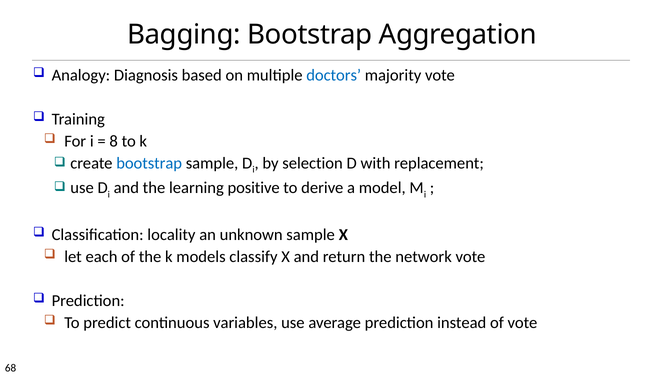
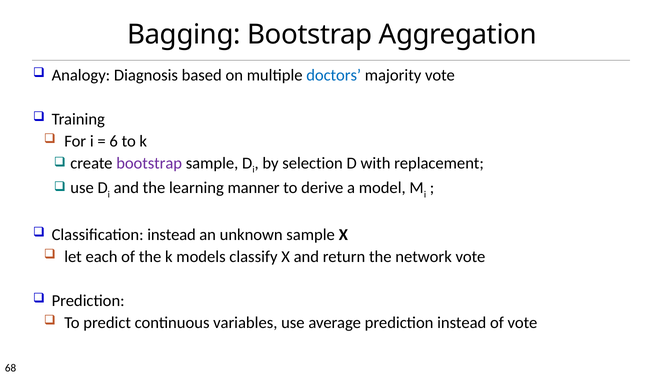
8: 8 -> 6
bootstrap at (149, 163) colour: blue -> purple
positive: positive -> manner
Classification locality: locality -> instead
